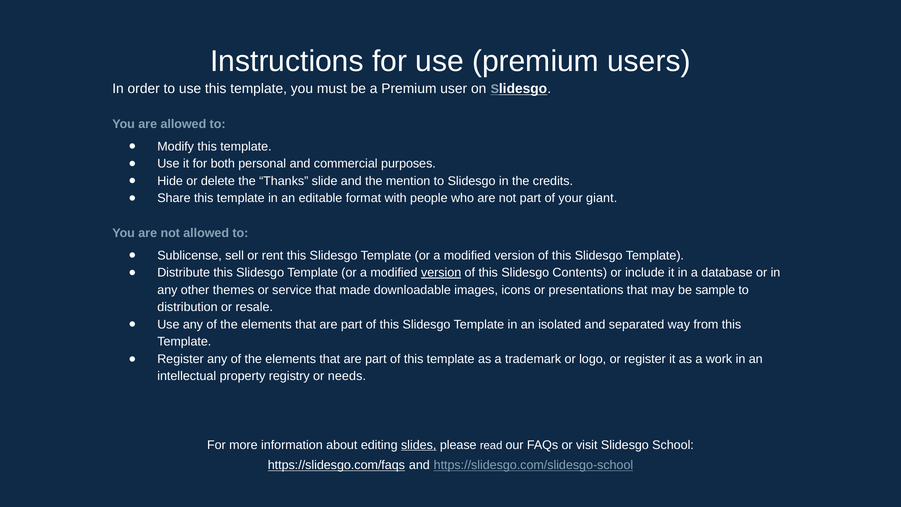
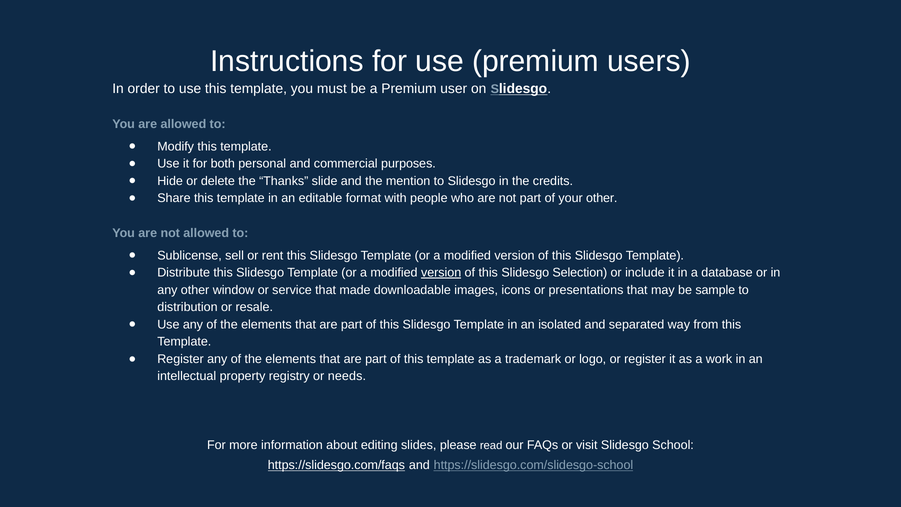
your giant: giant -> other
Contents: Contents -> Selection
themes: themes -> window
slides underline: present -> none
